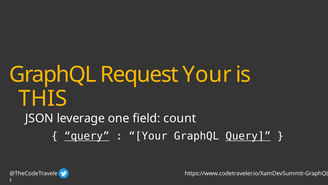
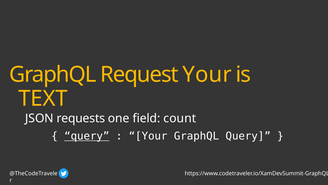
THIS: THIS -> TEXT
leverage: leverage -> requests
Query at (248, 136) underline: present -> none
